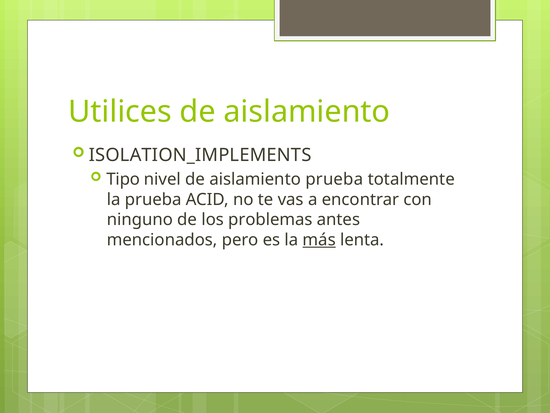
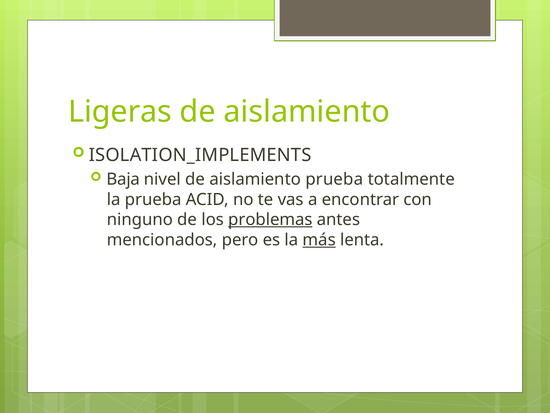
Utilices: Utilices -> Ligeras
Tipo: Tipo -> Baja
problemas underline: none -> present
